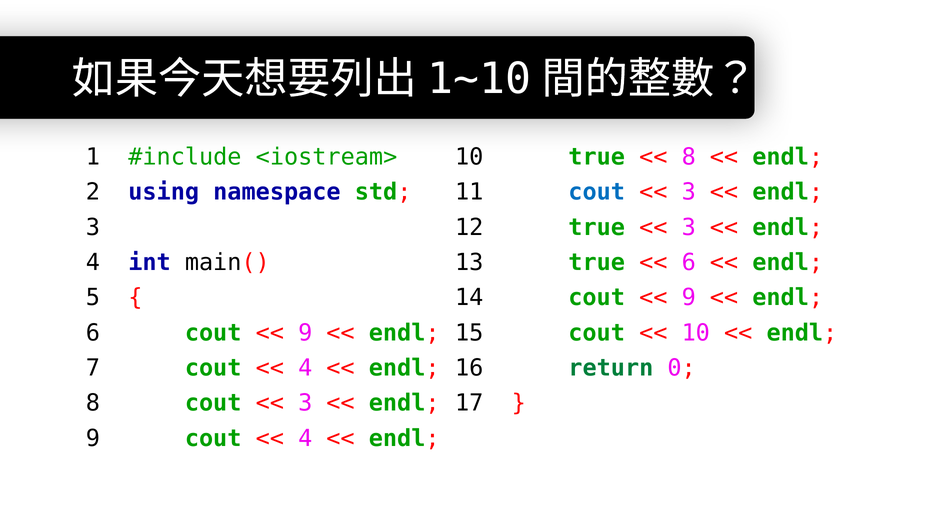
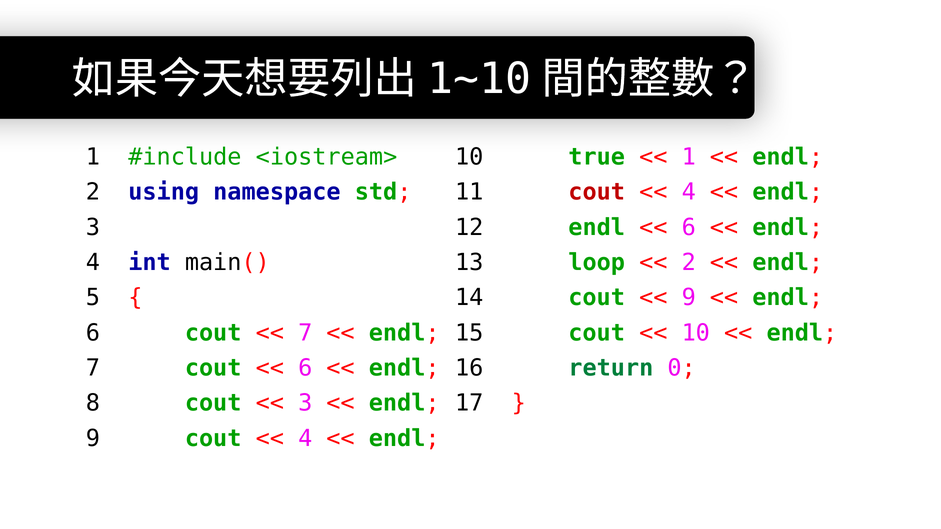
8 at (689, 157): 8 -> 1
cout at (597, 192) colour: blue -> red
3 at (689, 192): 3 -> 4
12 true: true -> endl
3 at (689, 227): 3 -> 6
13 true: true -> loop
6 at (689, 263): 6 -> 2
9 at (305, 333): 9 -> 7
4 at (305, 368): 4 -> 6
